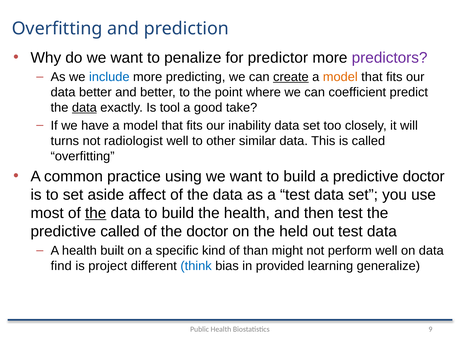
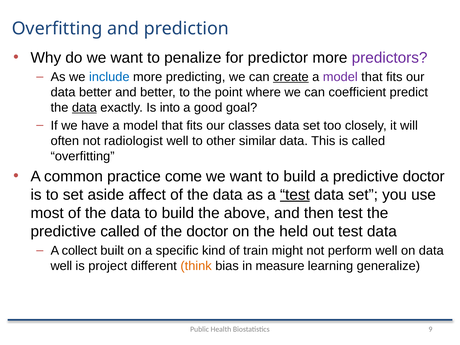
model at (340, 77) colour: orange -> purple
tool: tool -> into
take: take -> goal
inability: inability -> classes
turns: turns -> often
using: using -> come
test at (295, 195) underline: none -> present
the at (96, 213) underline: present -> none
the health: health -> above
A health: health -> collect
than: than -> train
find at (61, 266): find -> well
think colour: blue -> orange
provided: provided -> measure
